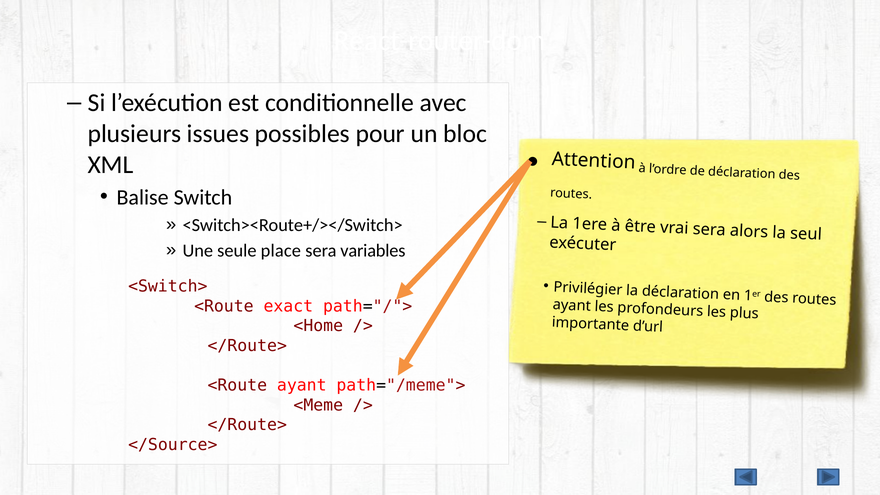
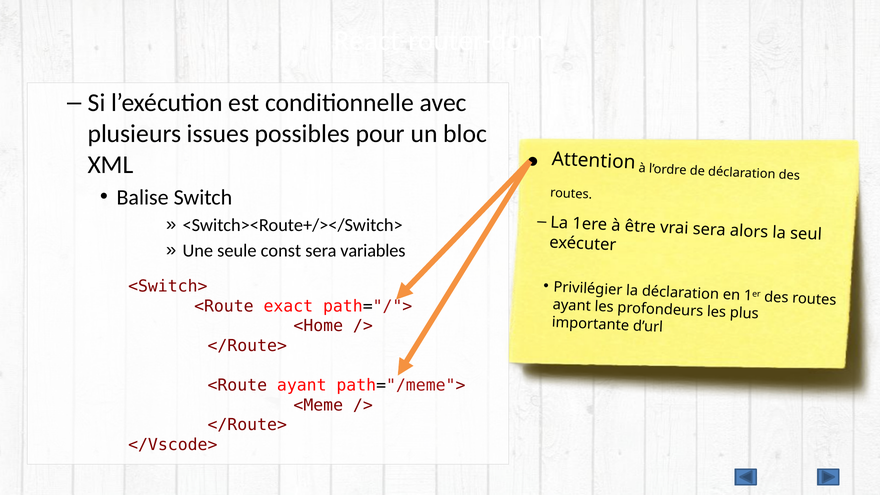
place: place -> const
</Source>: </Source> -> </Vscode>
